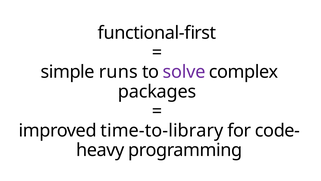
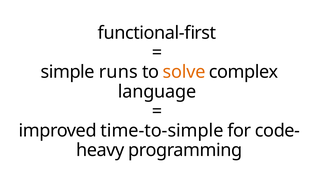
solve colour: purple -> orange
packages: packages -> language
time-to-library: time-to-library -> time-to-simple
